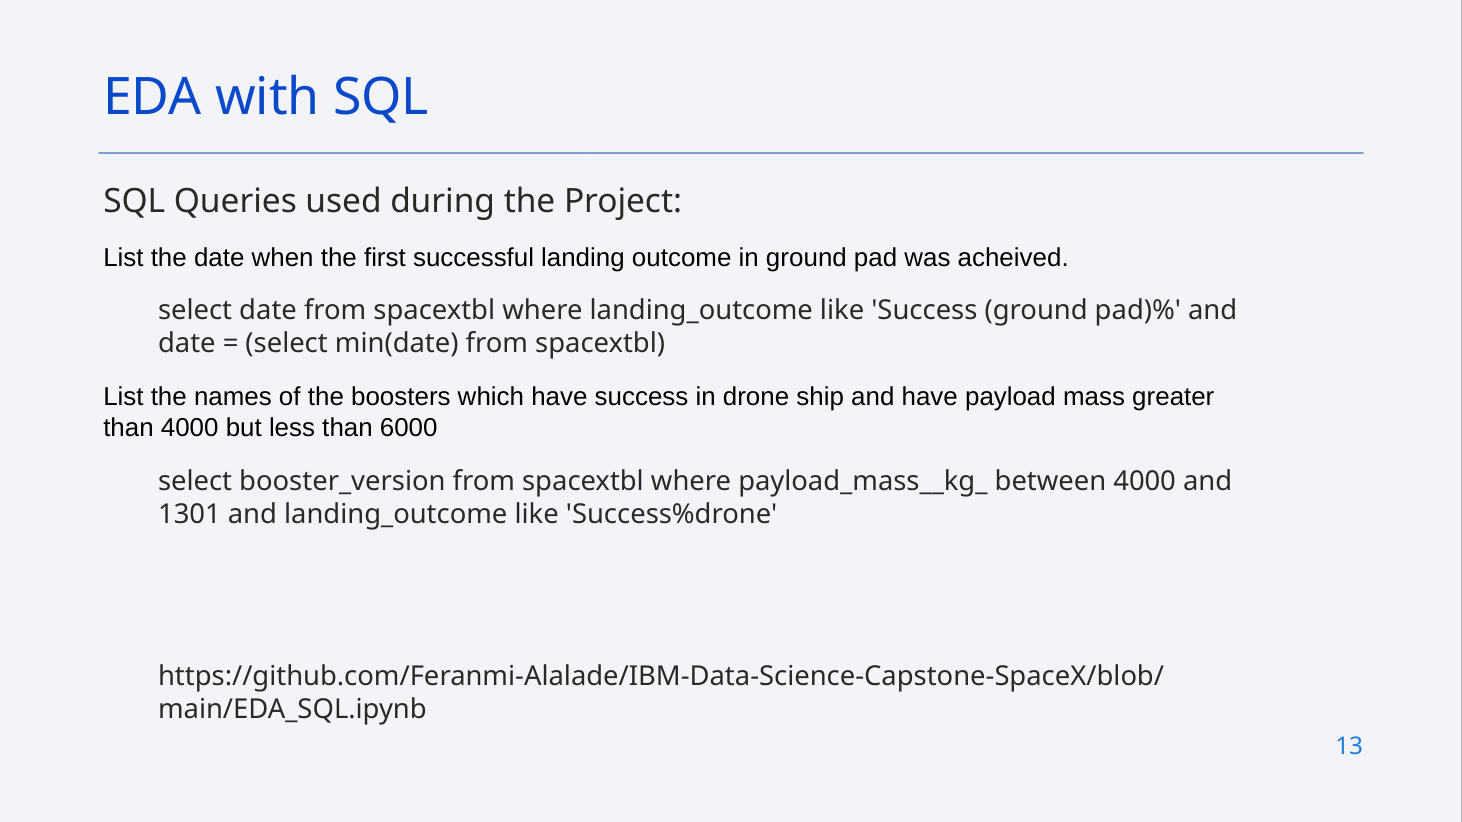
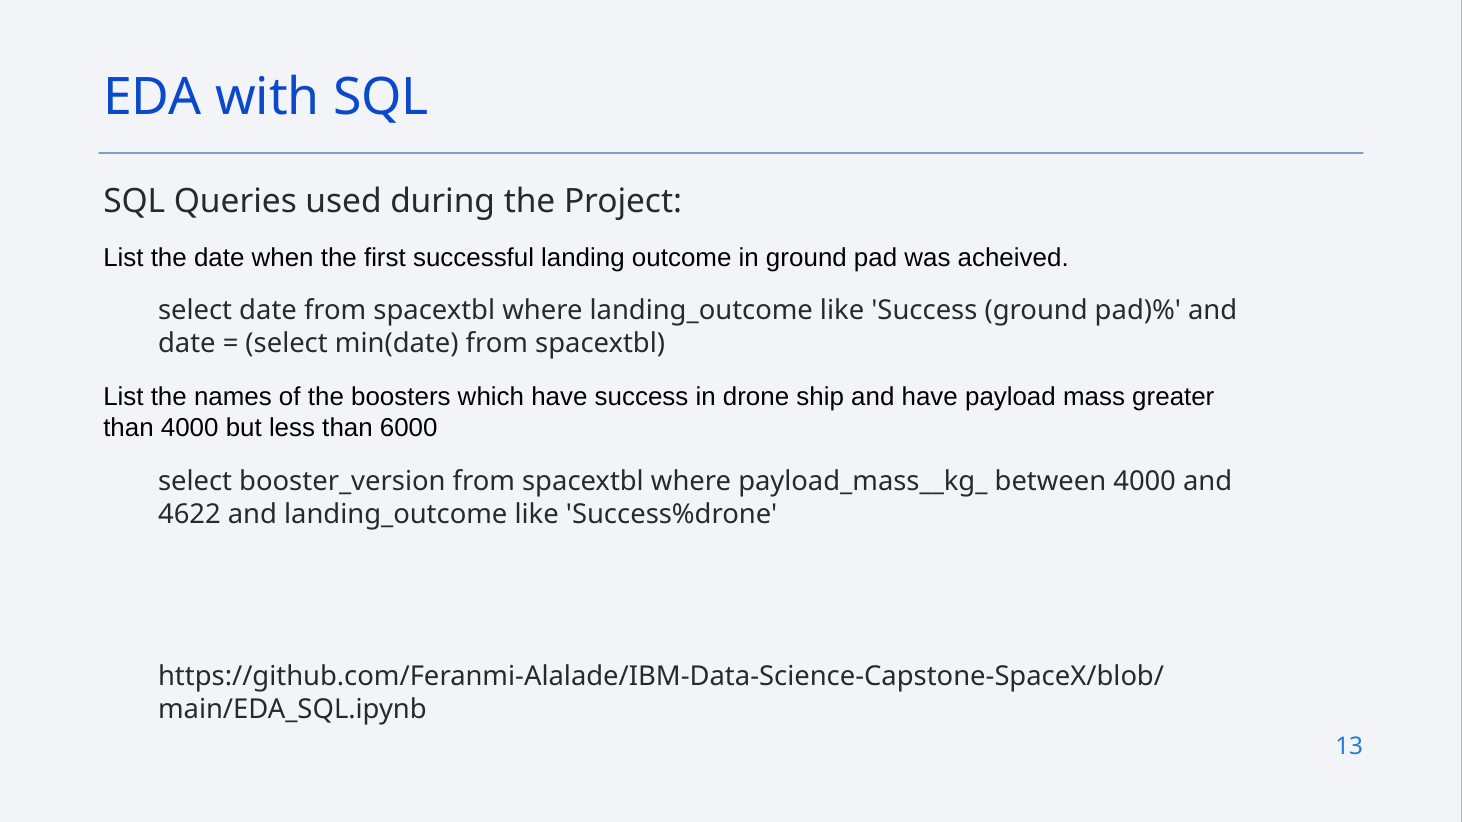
1301: 1301 -> 4622
